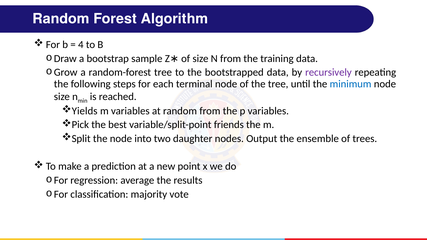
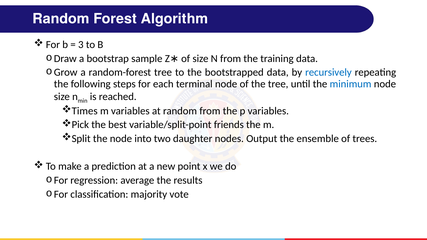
4: 4 -> 3
recursively colour: purple -> blue
Yields: Yields -> Times
